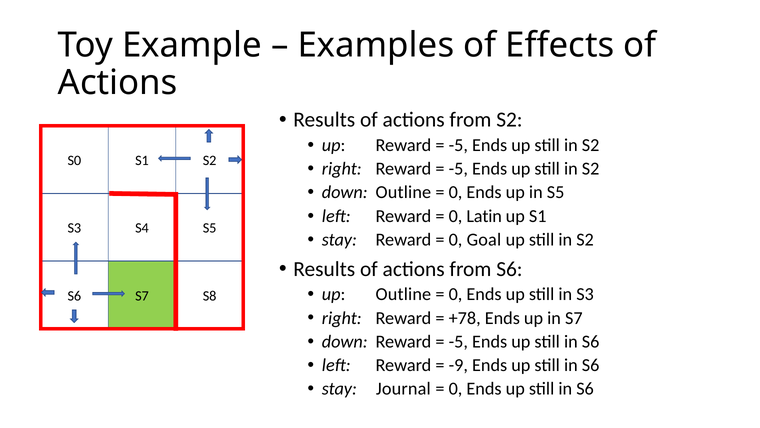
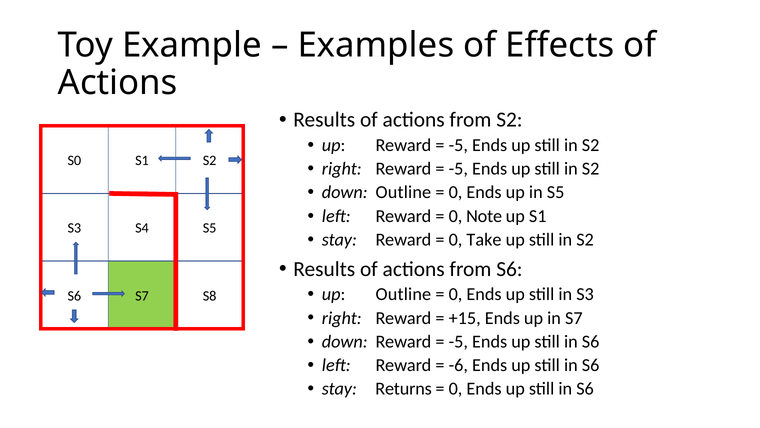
Latin: Latin -> Note
Goal: Goal -> Take
+78: +78 -> +15
-9: -9 -> -6
Journal: Journal -> Returns
